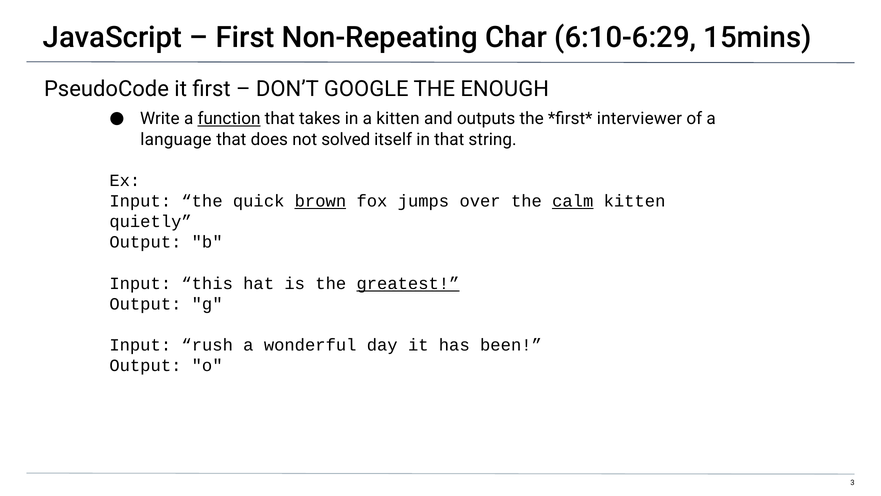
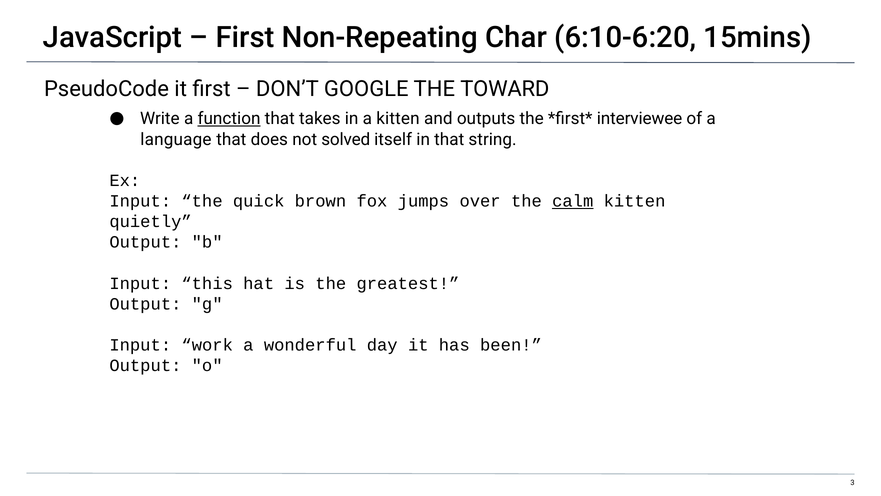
6:10-6:29: 6:10-6:29 -> 6:10-6:20
ENOUGH: ENOUGH -> TOWARD
interviewer: interviewer -> interviewee
brown underline: present -> none
greatest underline: present -> none
rush: rush -> work
